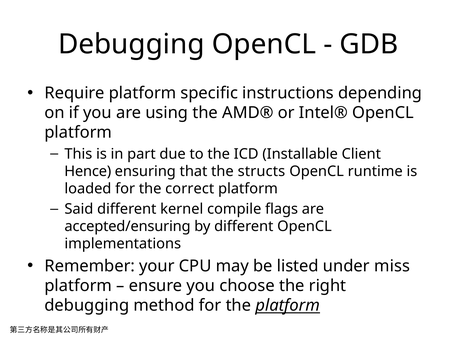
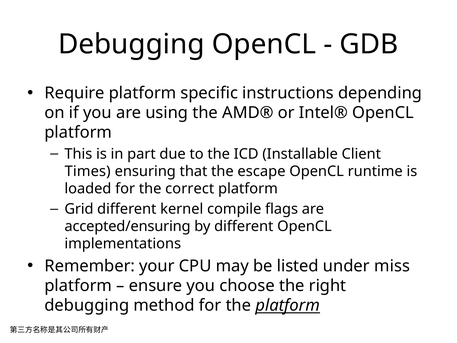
Hence: Hence -> Times
structs: structs -> escape
Said: Said -> Grid
